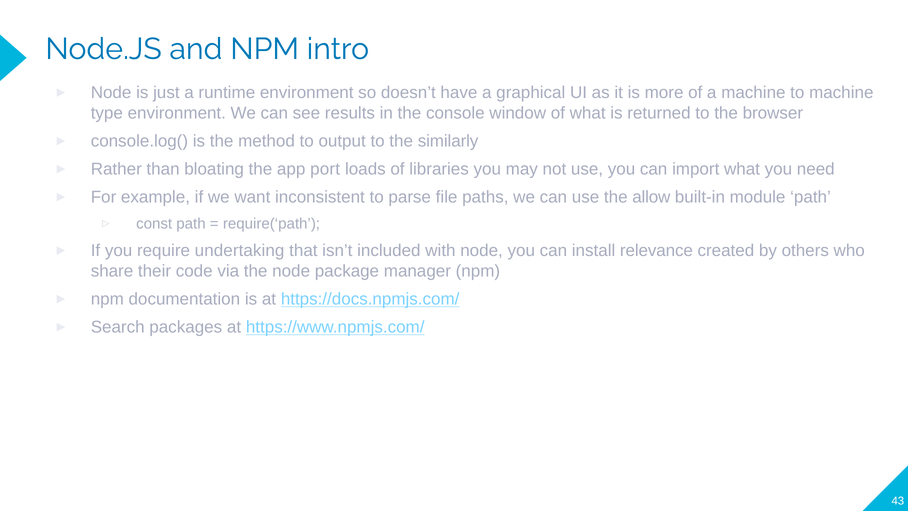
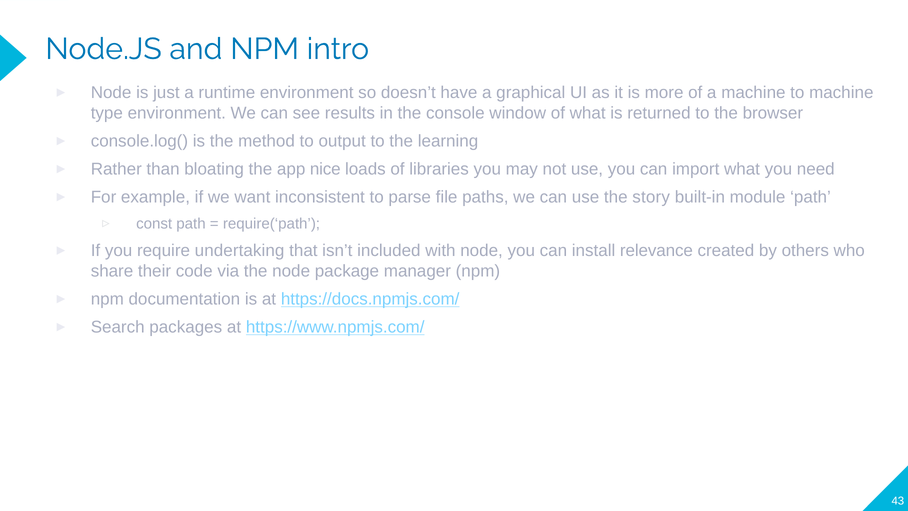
similarly: similarly -> learning
port: port -> nice
allow: allow -> story
